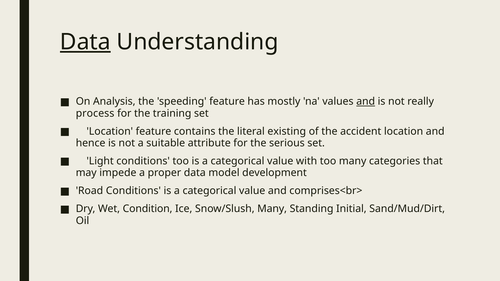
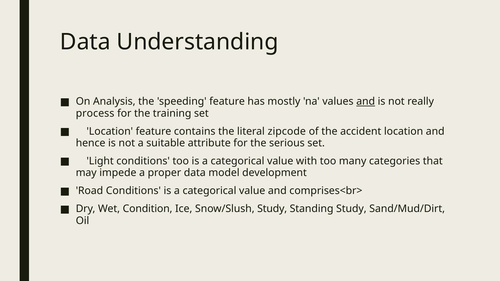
Data at (85, 42) underline: present -> none
existing: existing -> zipcode
Snow/Slush Many: Many -> Study
Standing Initial: Initial -> Study
